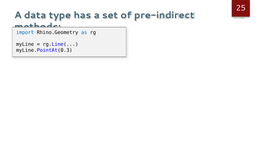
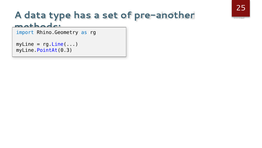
pre-indirect: pre-indirect -> pre-another
